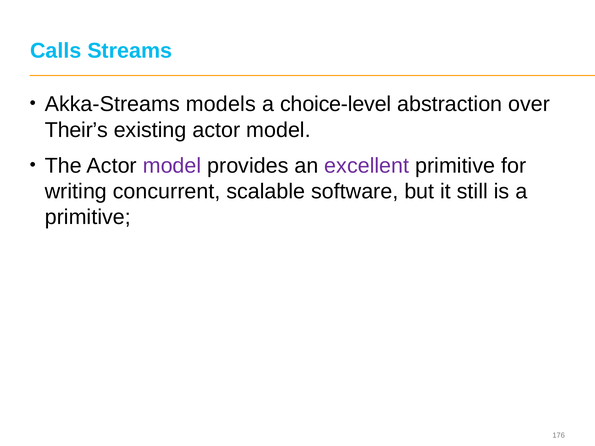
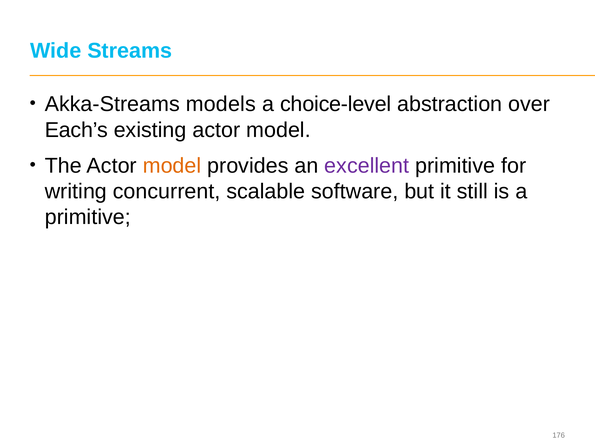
Calls: Calls -> Wide
Their’s: Their’s -> Each’s
model at (172, 166) colour: purple -> orange
